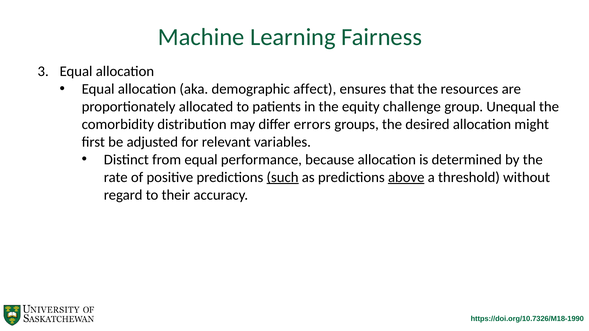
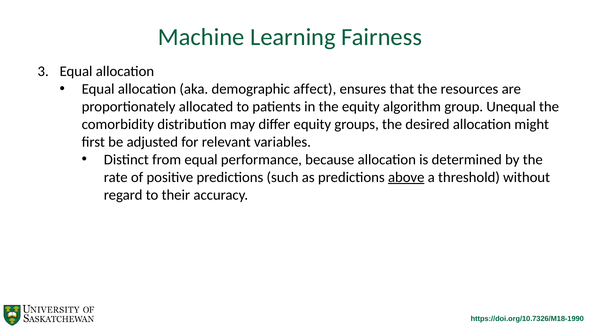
challenge: challenge -> algorithm
differ errors: errors -> equity
such underline: present -> none
